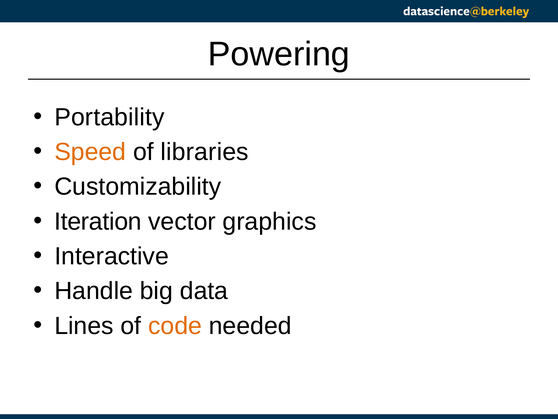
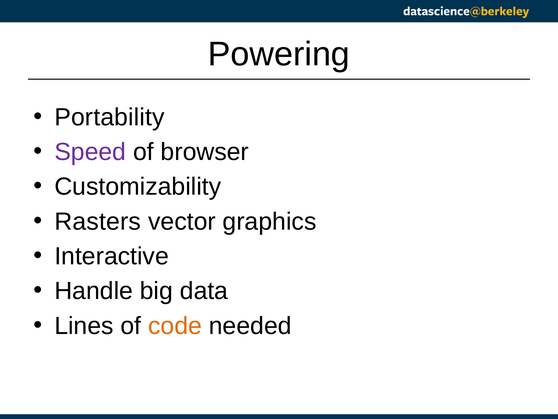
Speed colour: orange -> purple
libraries: libraries -> browser
Iteration: Iteration -> Rasters
